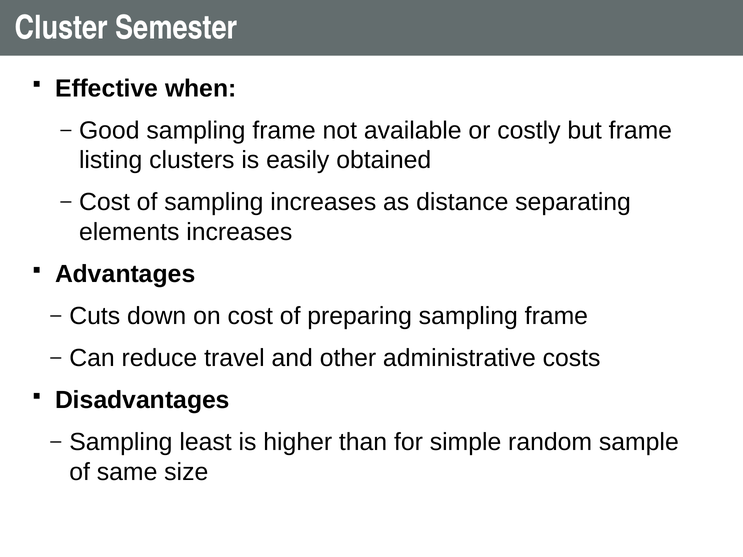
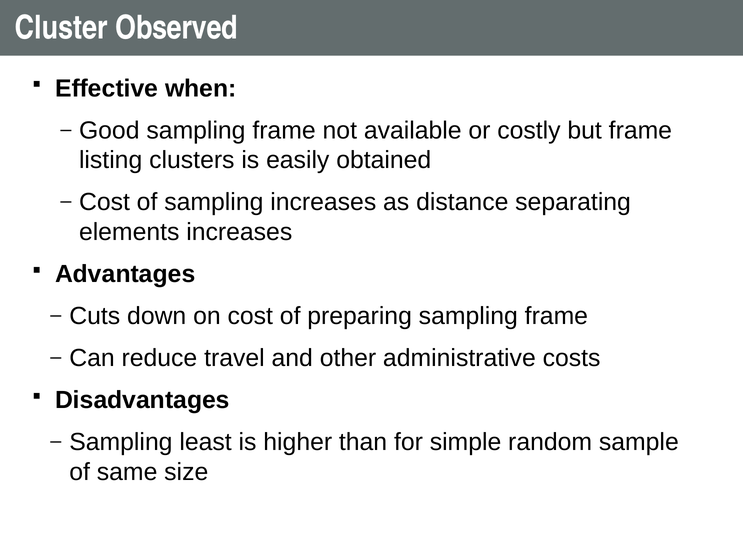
Semester: Semester -> Observed
